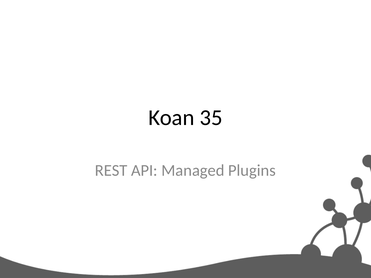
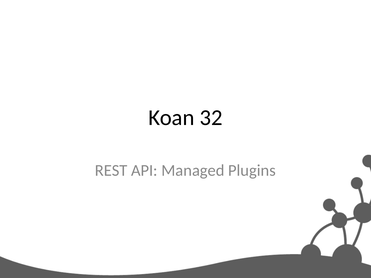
35: 35 -> 32
